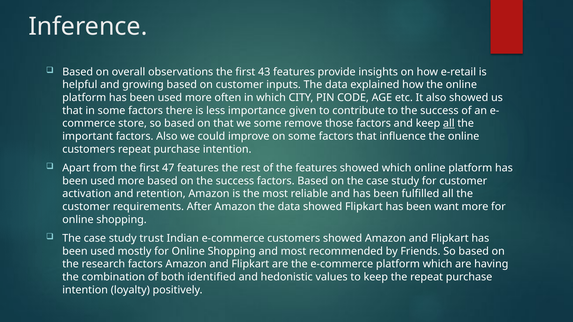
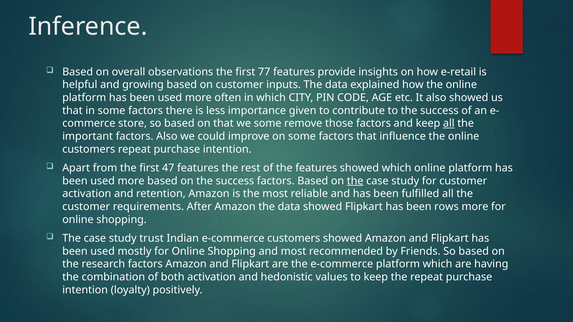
43: 43 -> 77
the at (355, 181) underline: none -> present
want: want -> rows
both identified: identified -> activation
